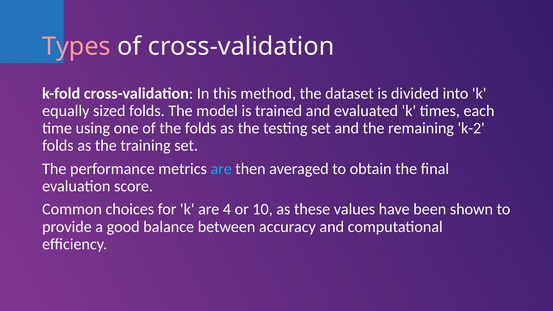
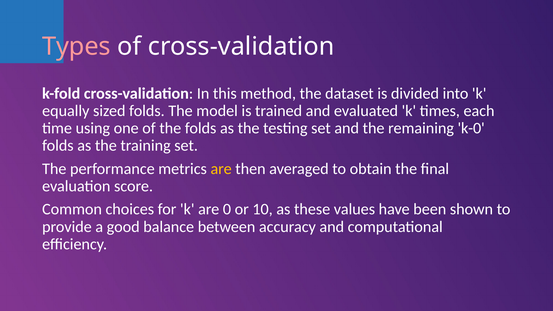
k-2: k-2 -> k-0
are at (221, 169) colour: light blue -> yellow
4: 4 -> 0
